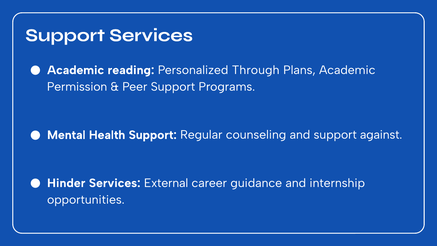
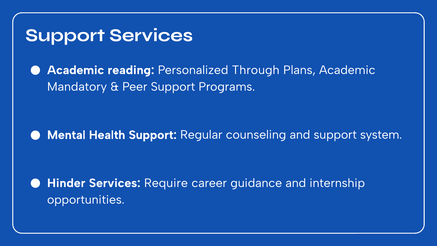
Permission: Permission -> Mandatory
against: against -> system
External: External -> Require
